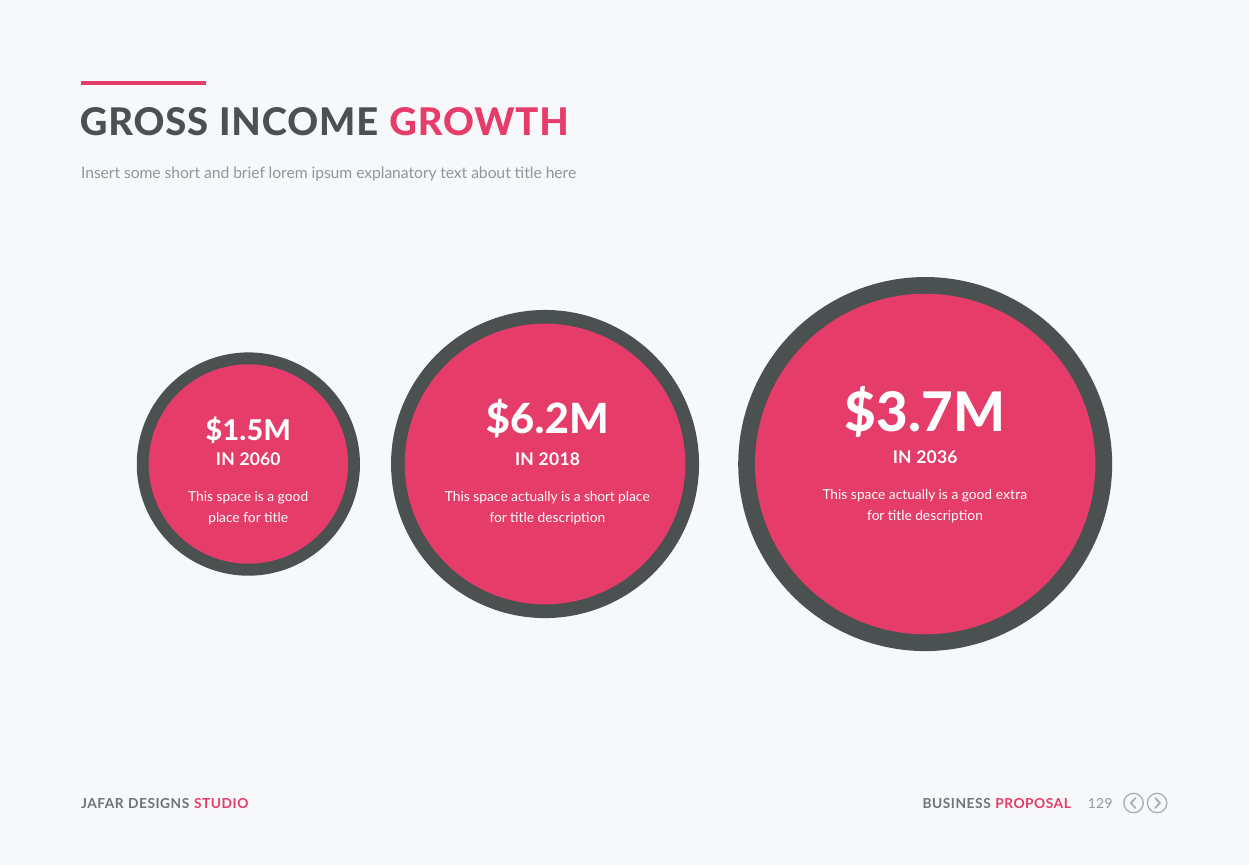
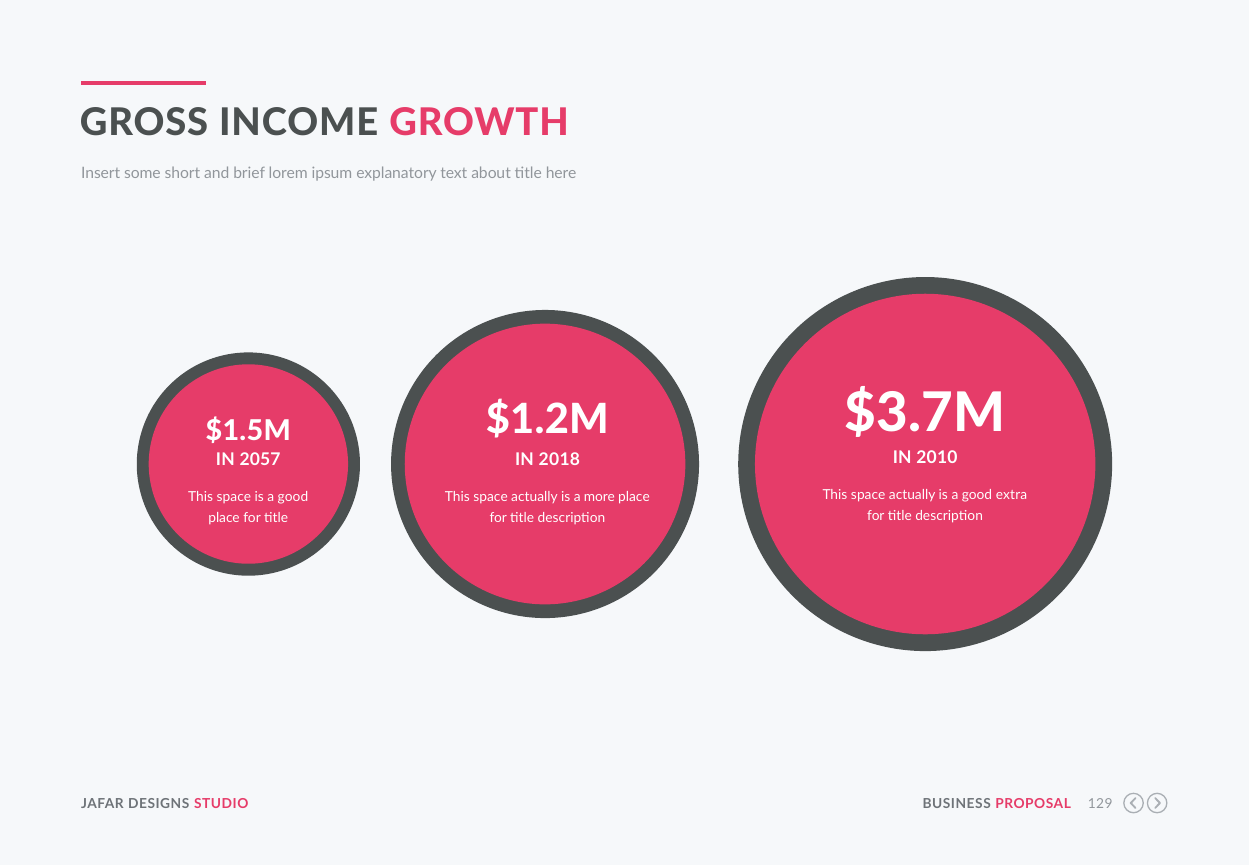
$6.2M: $6.2M -> $1.2M
2036: 2036 -> 2010
2060: 2060 -> 2057
a short: short -> more
